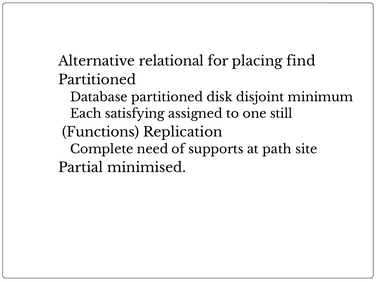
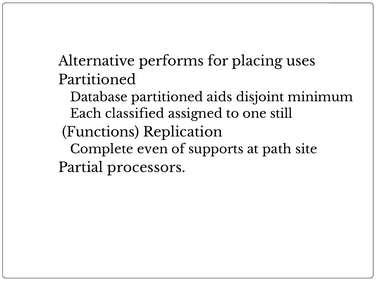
relational: relational -> performs
find: find -> uses
disk: disk -> aids
satisfying: satisfying -> classified
need: need -> even
minimised: minimised -> processors
